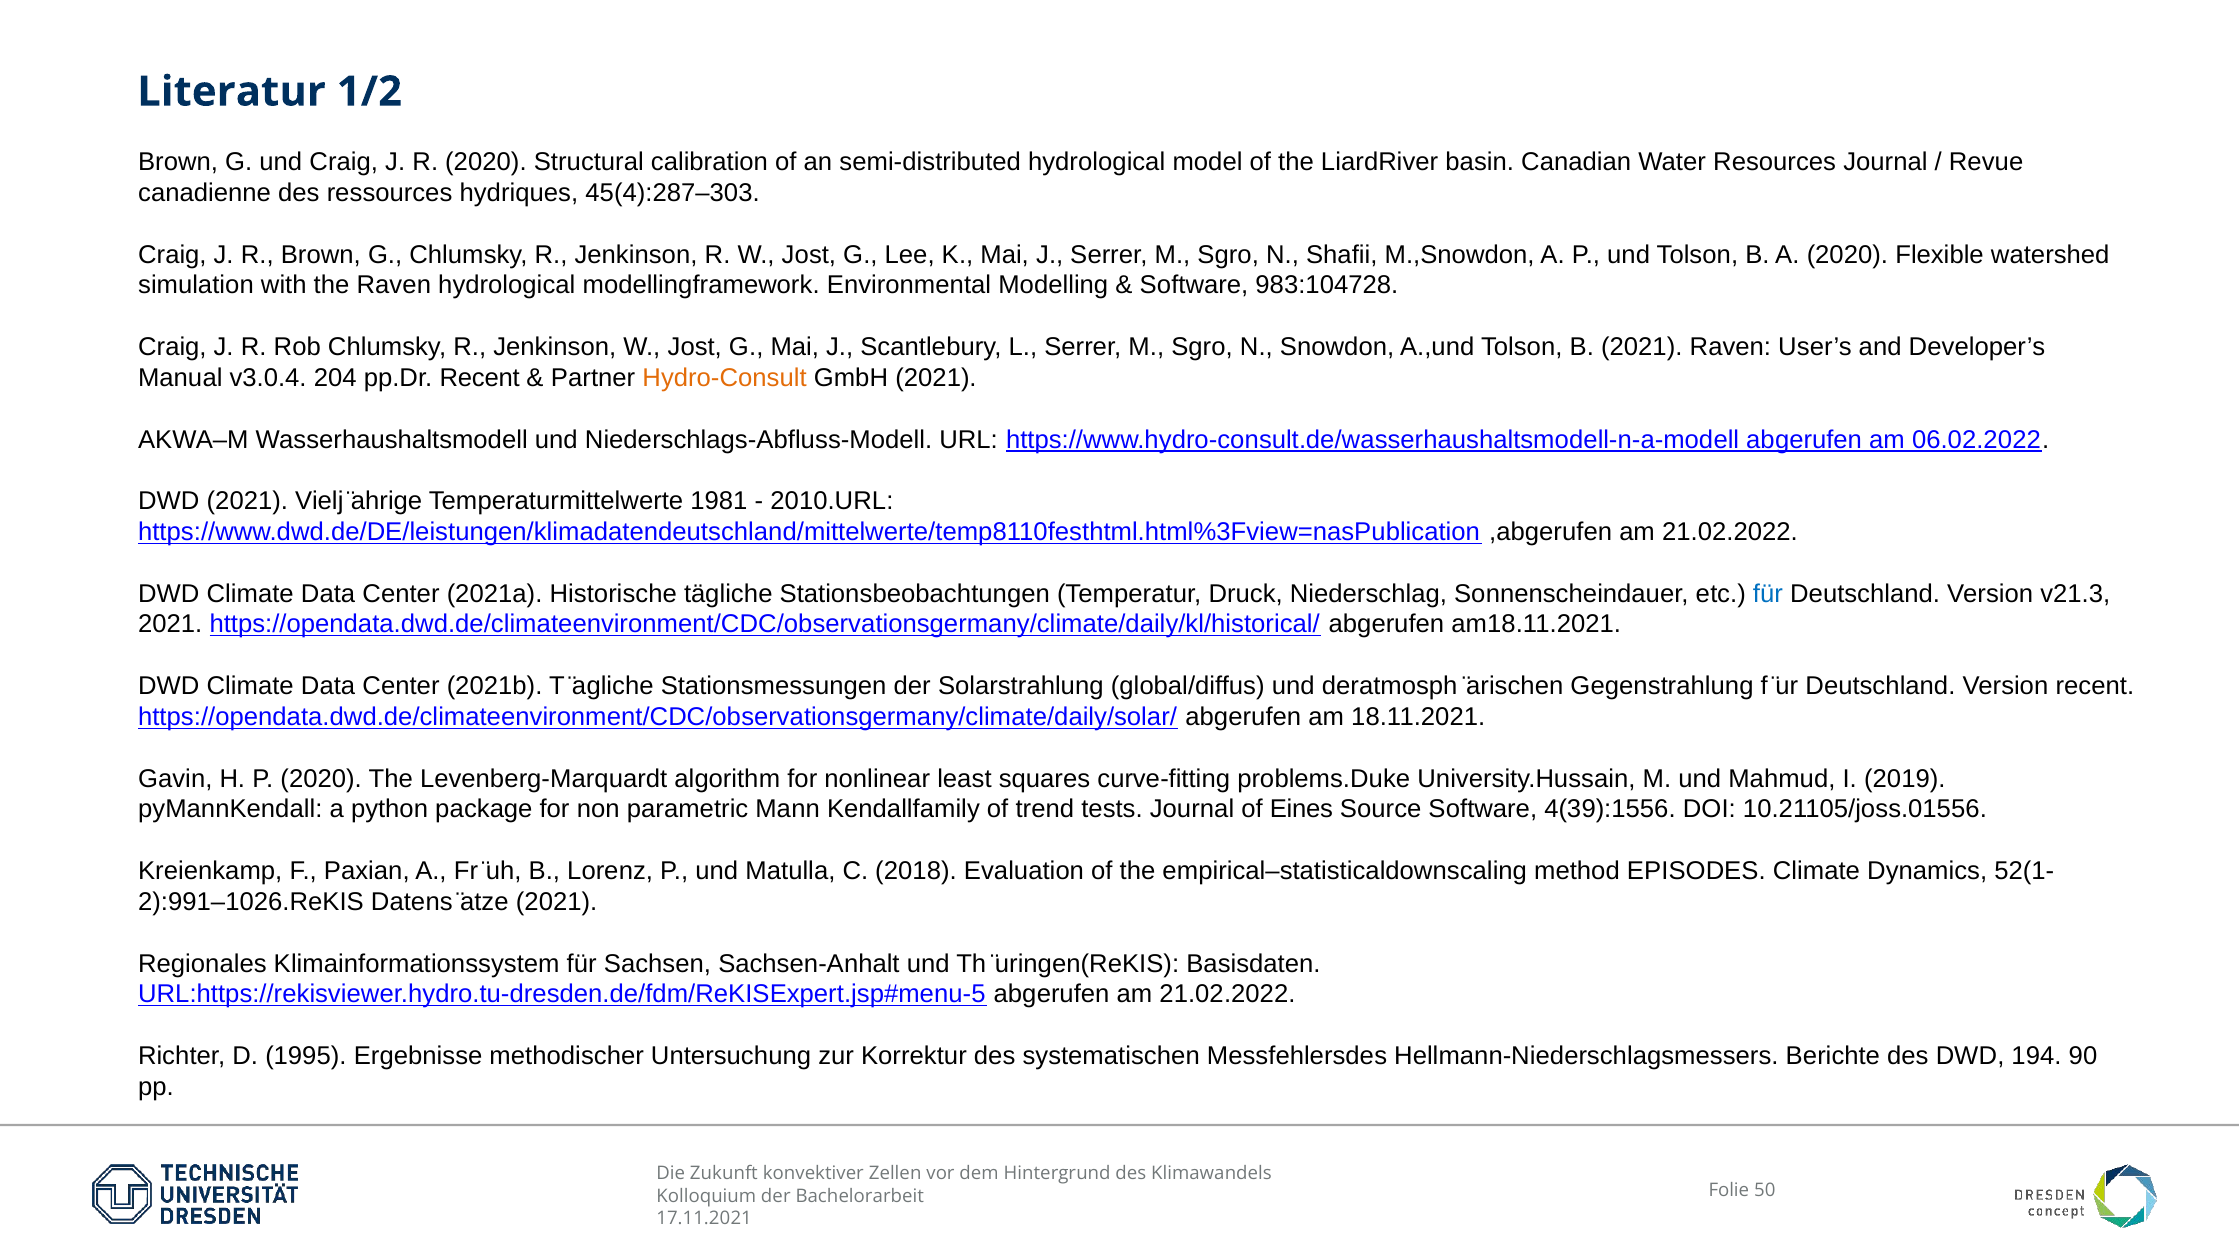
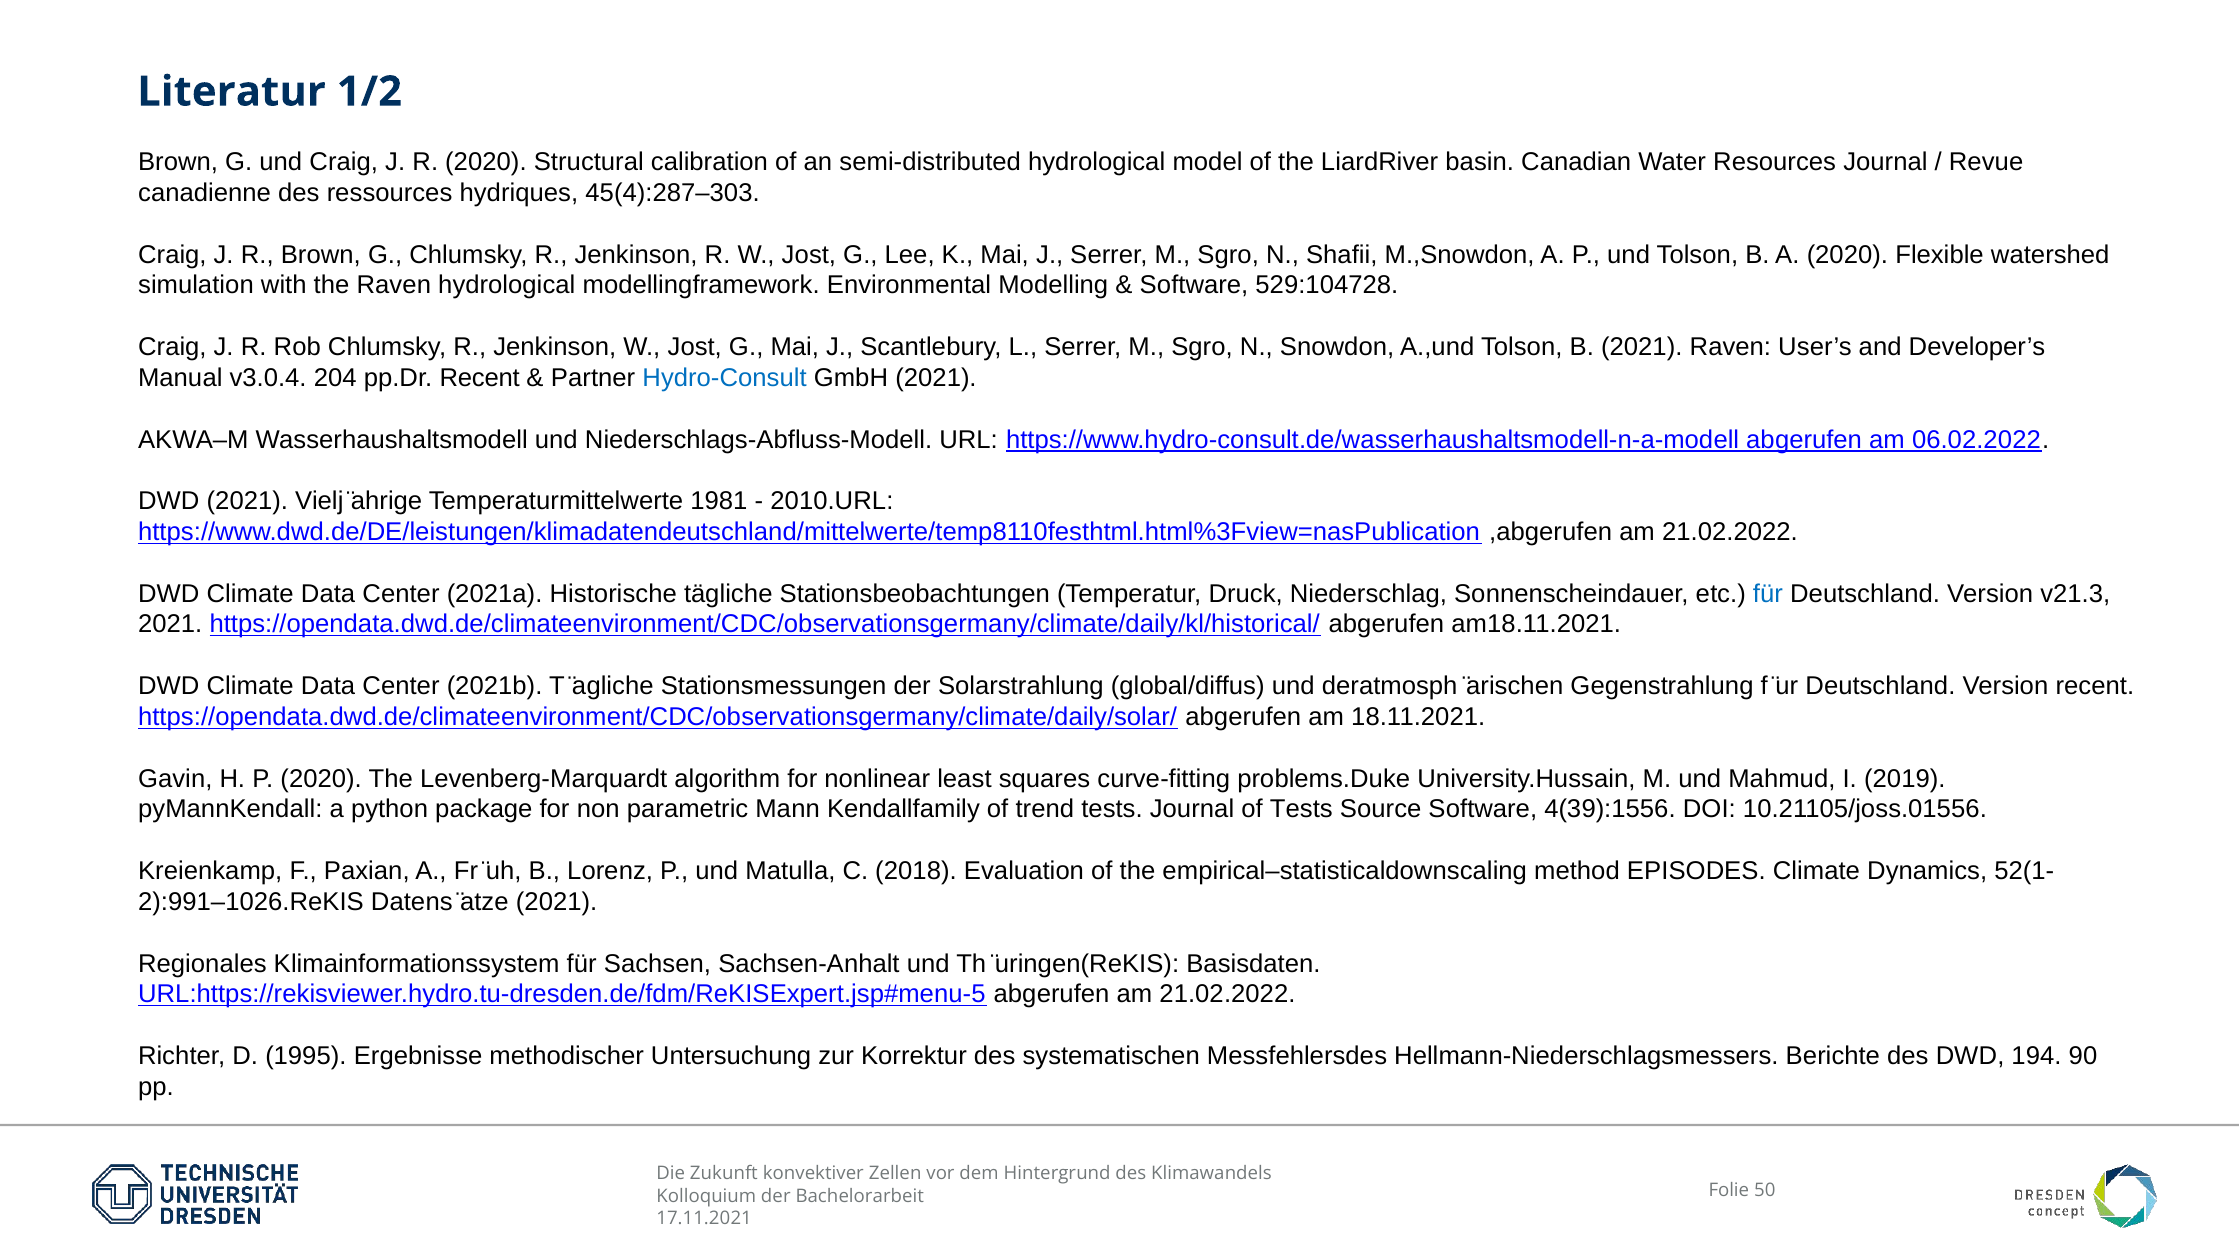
983:104728: 983:104728 -> 529:104728
Hydro-Consult colour: orange -> blue
of Eines: Eines -> Tests
